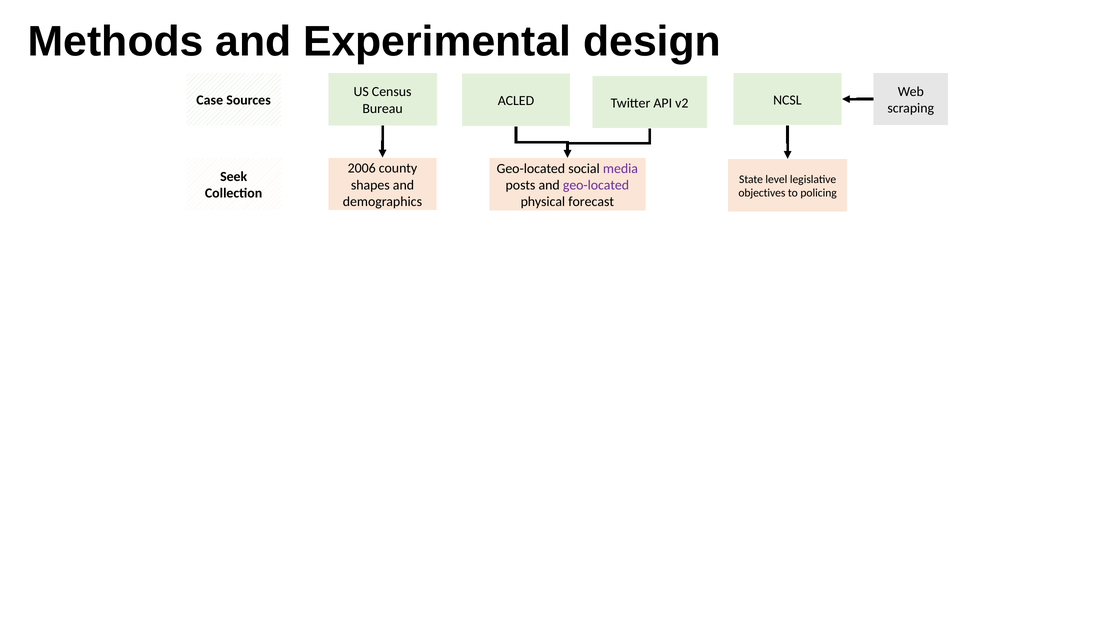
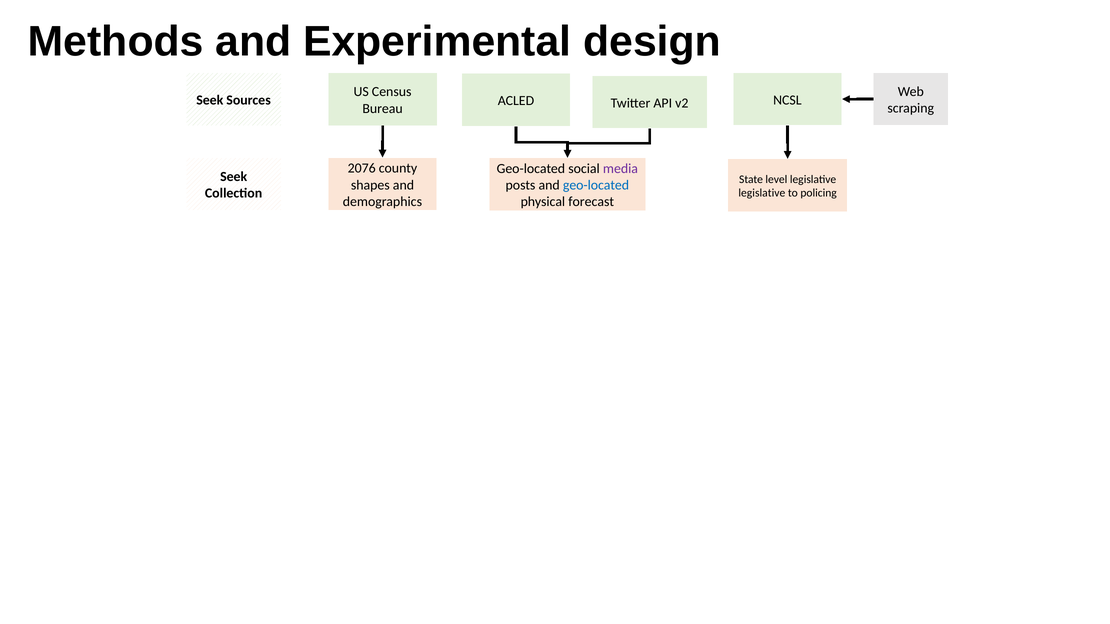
Case at (210, 100): Case -> Seek
2006: 2006 -> 2076
geo-located at (596, 185) colour: purple -> blue
objectives at (762, 193): objectives -> legislative
